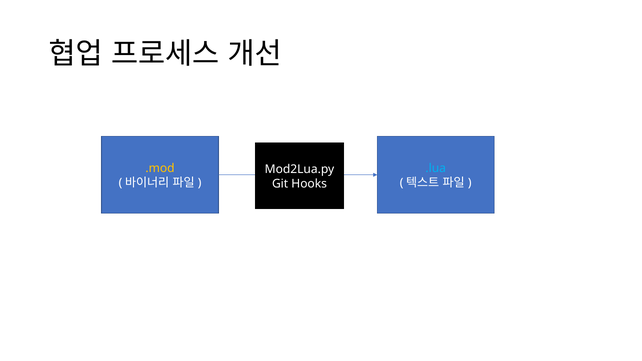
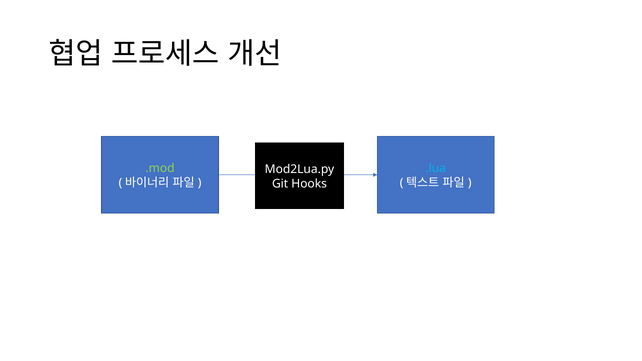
.mod colour: yellow -> light green
